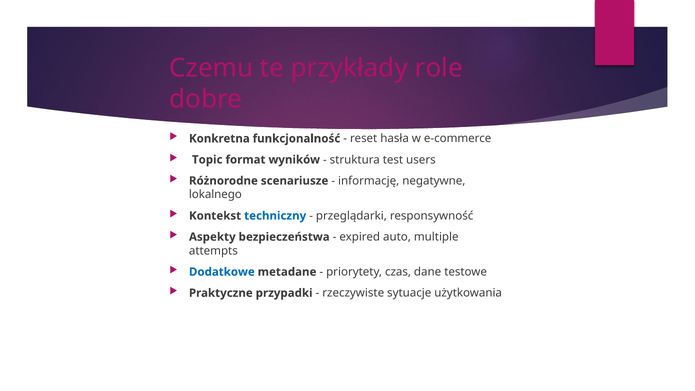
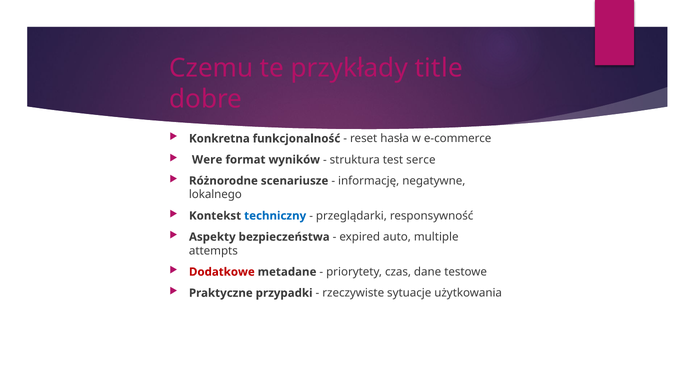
role: role -> title
Topic: Topic -> Were
users: users -> serce
Dodatkowe colour: blue -> red
